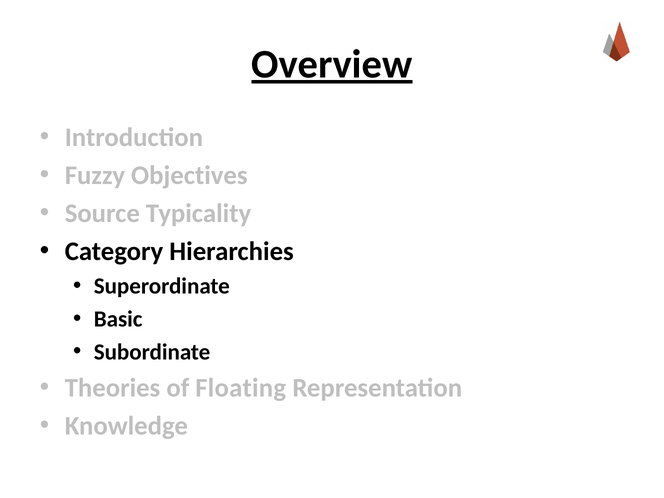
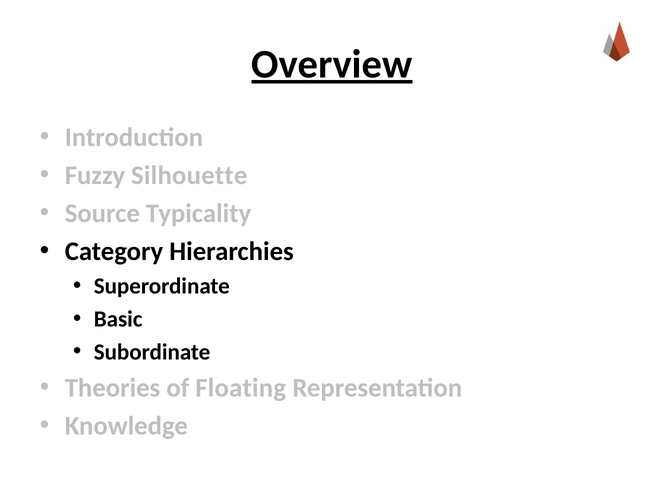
Objectives: Objectives -> Silhouette
